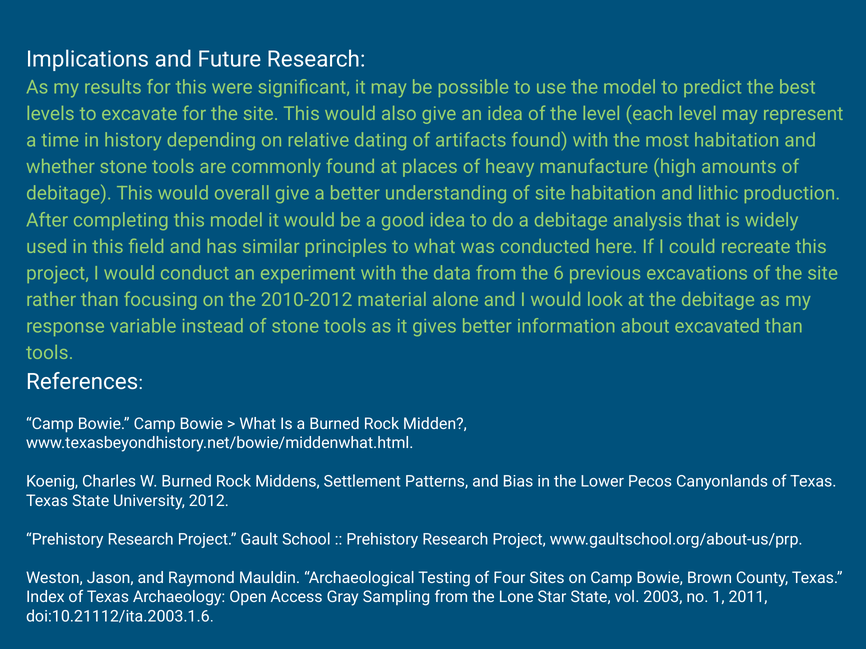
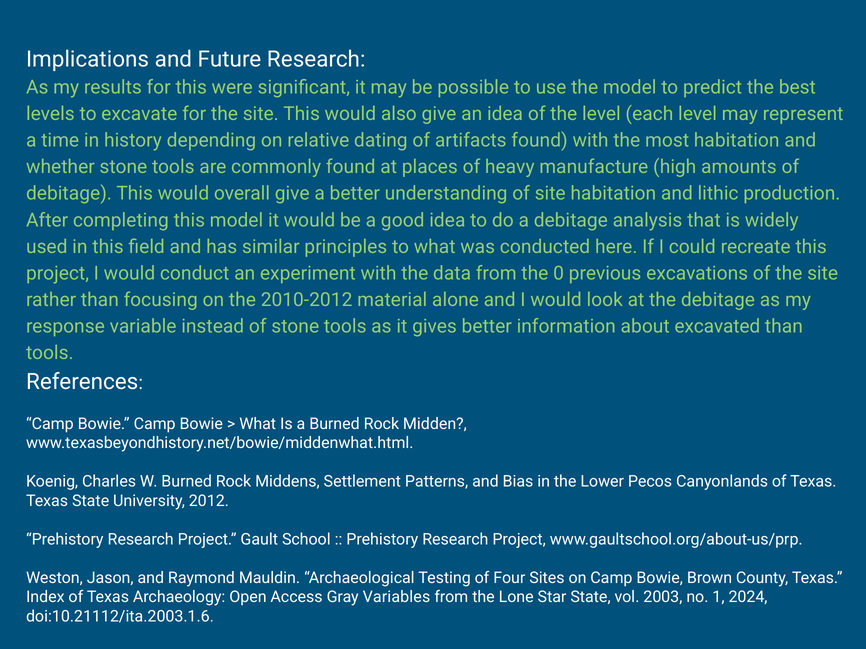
6: 6 -> 0
Sampling: Sampling -> Variables
2011: 2011 -> 2024
